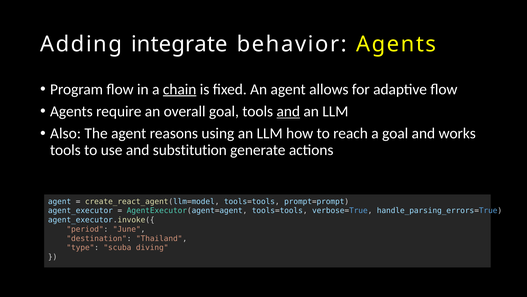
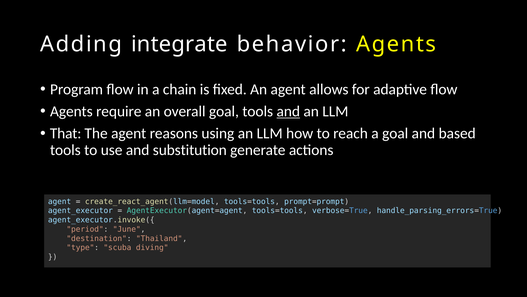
chain underline: present -> none
Also: Also -> That
works: works -> based
